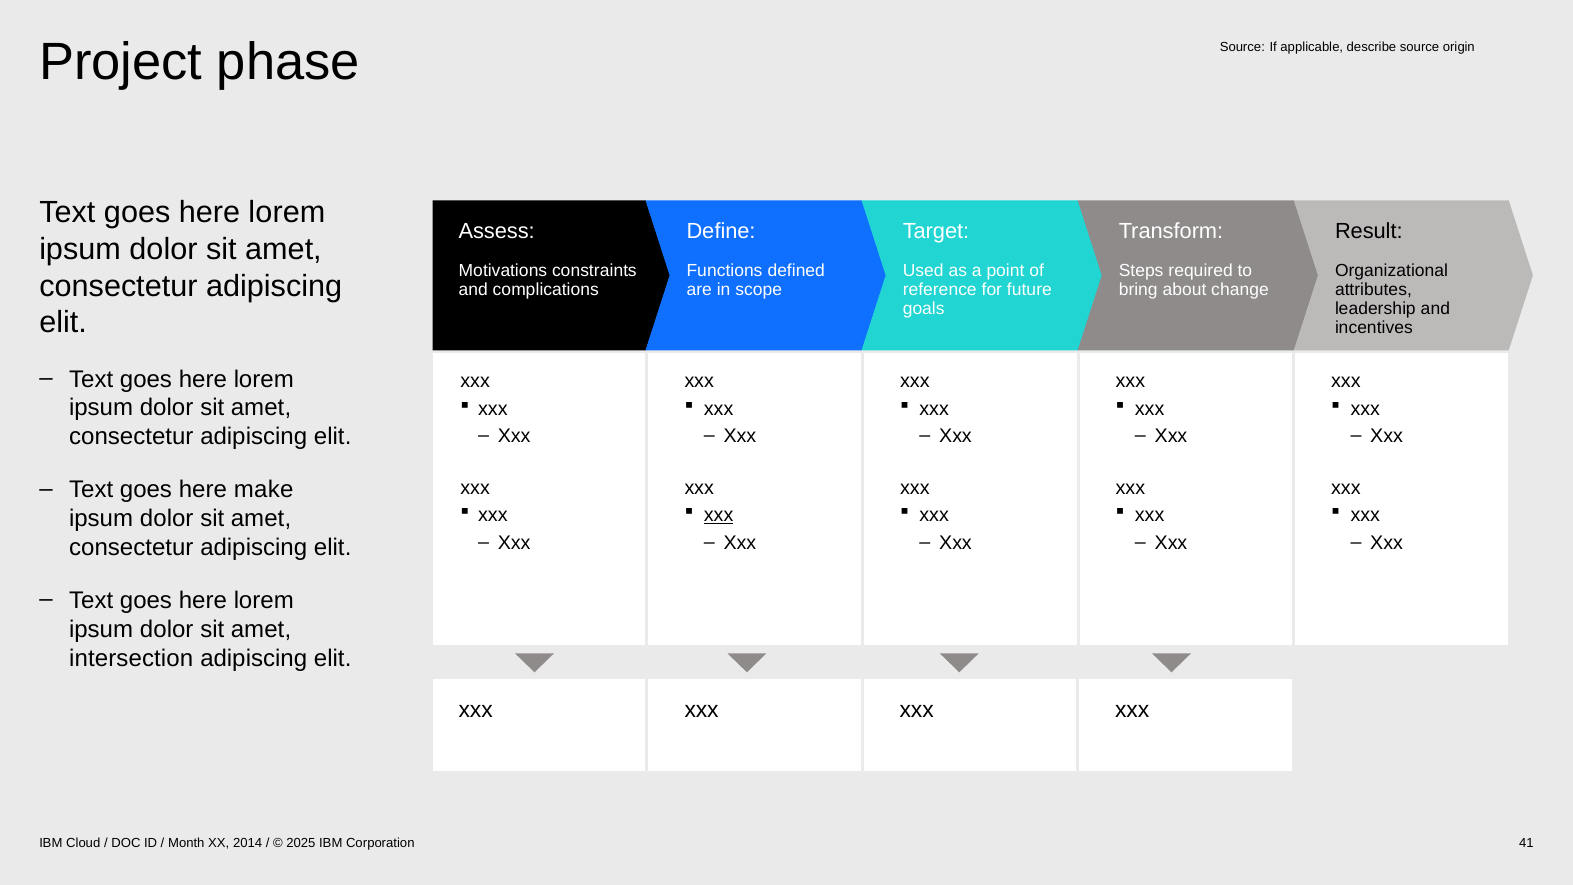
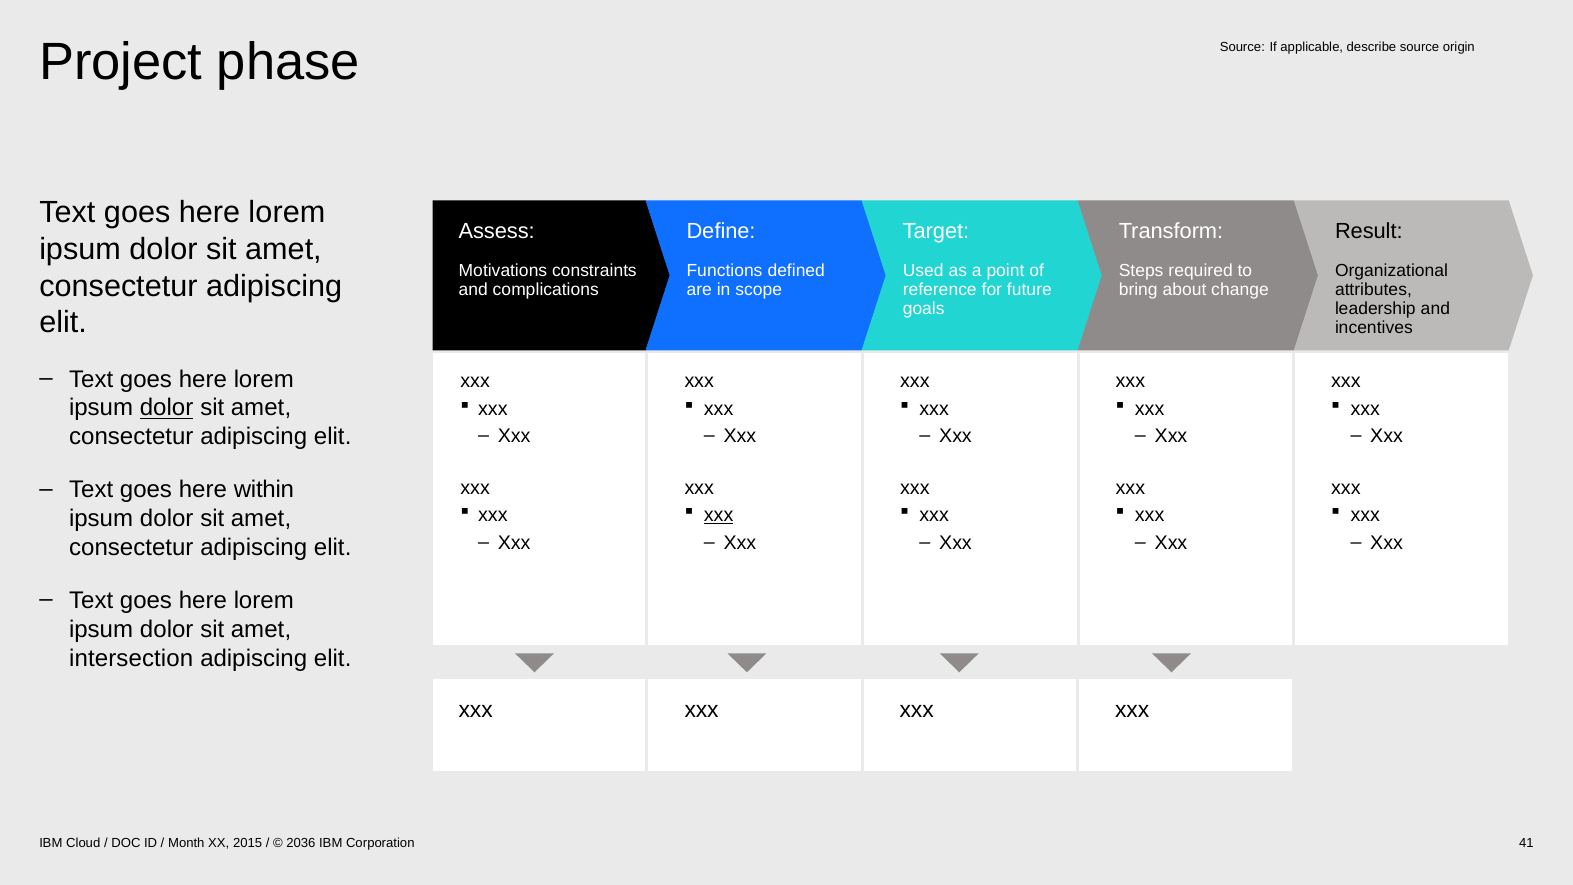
dolor at (167, 408) underline: none -> present
make: make -> within
2014: 2014 -> 2015
2025: 2025 -> 2036
